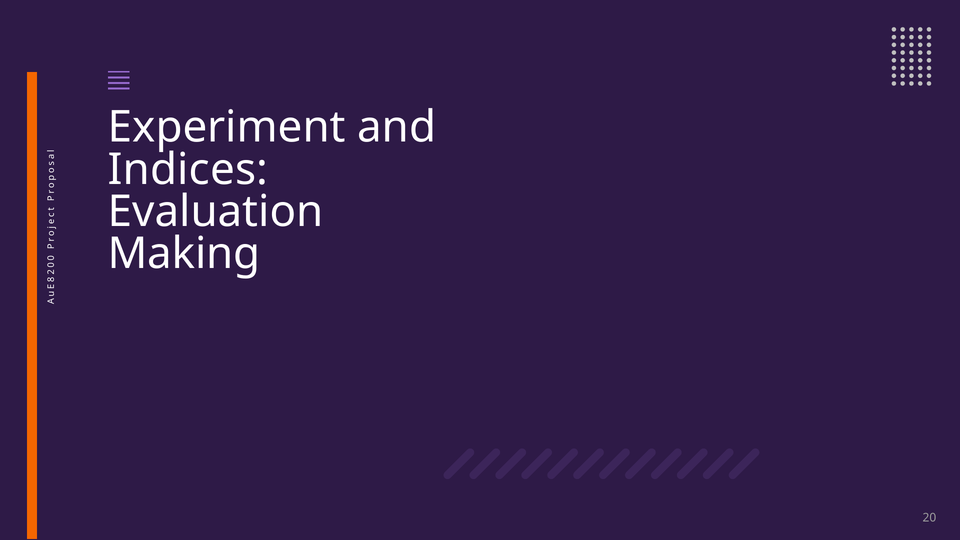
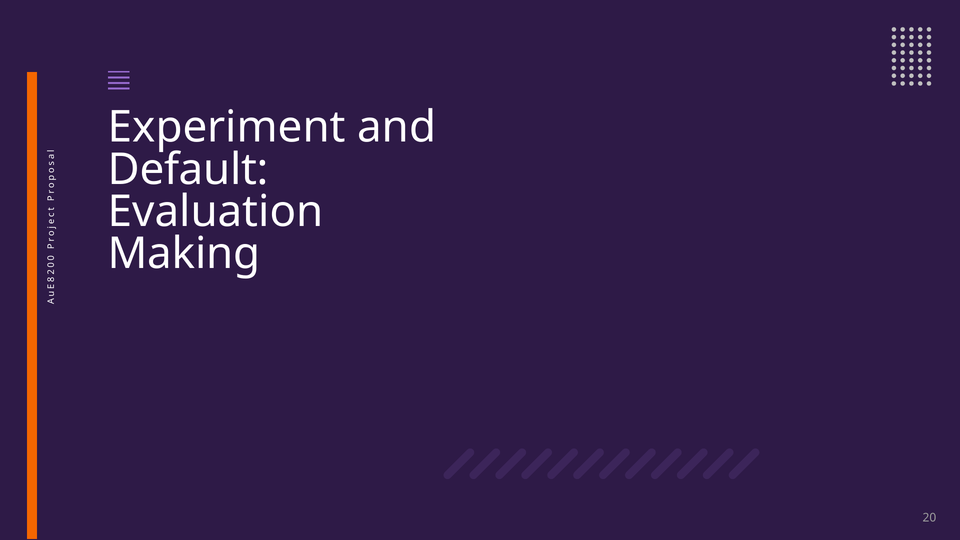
Indices: Indices -> Default
